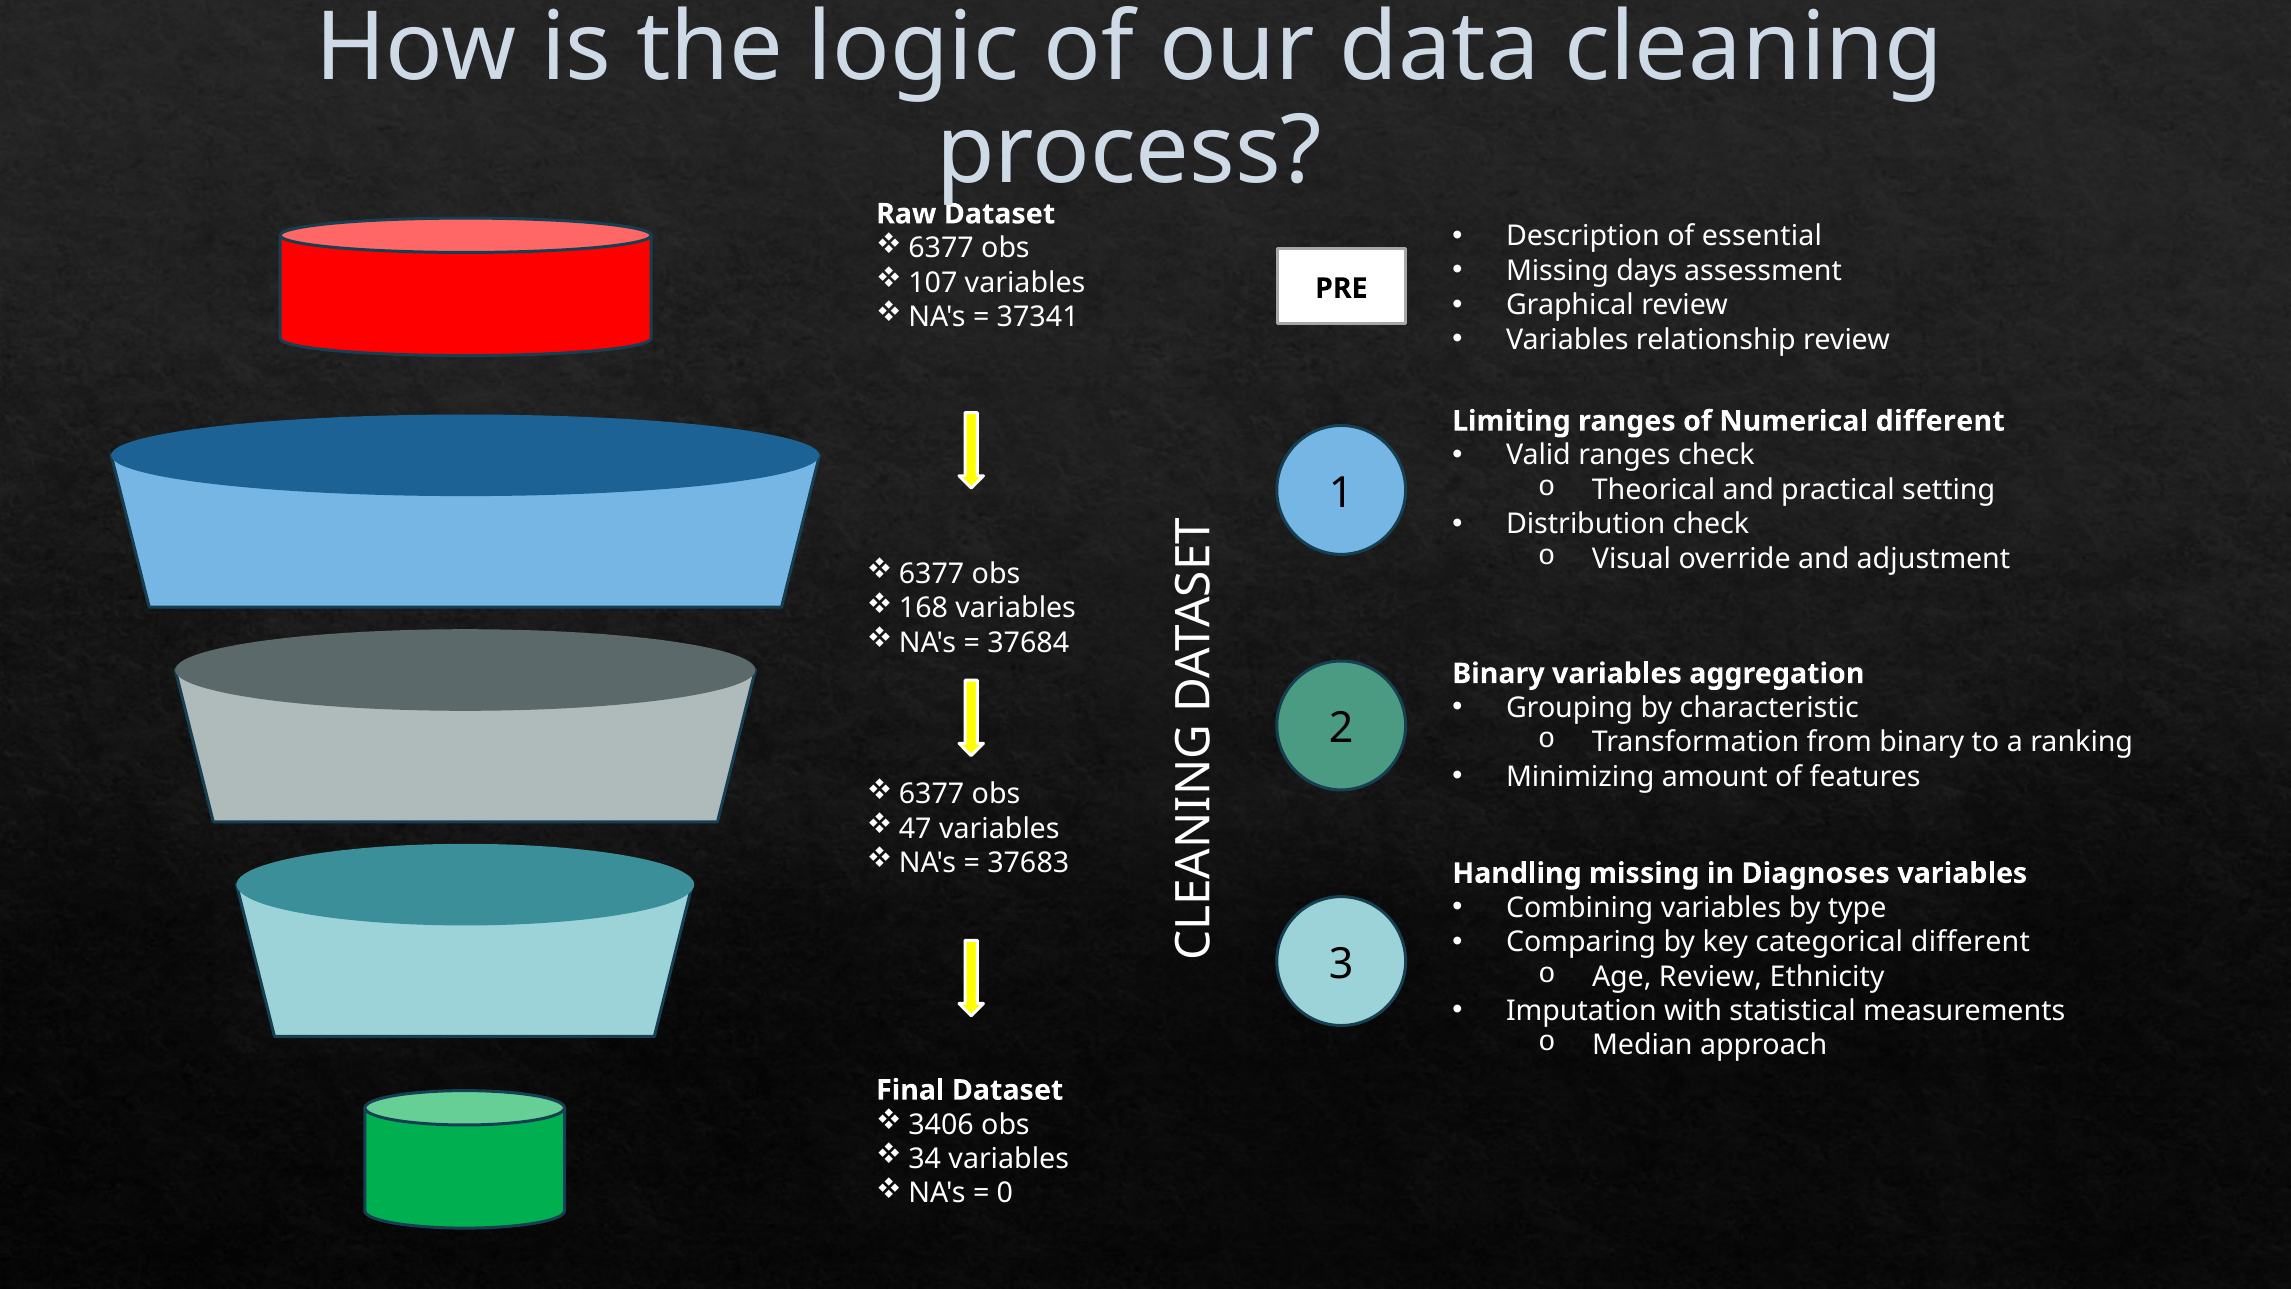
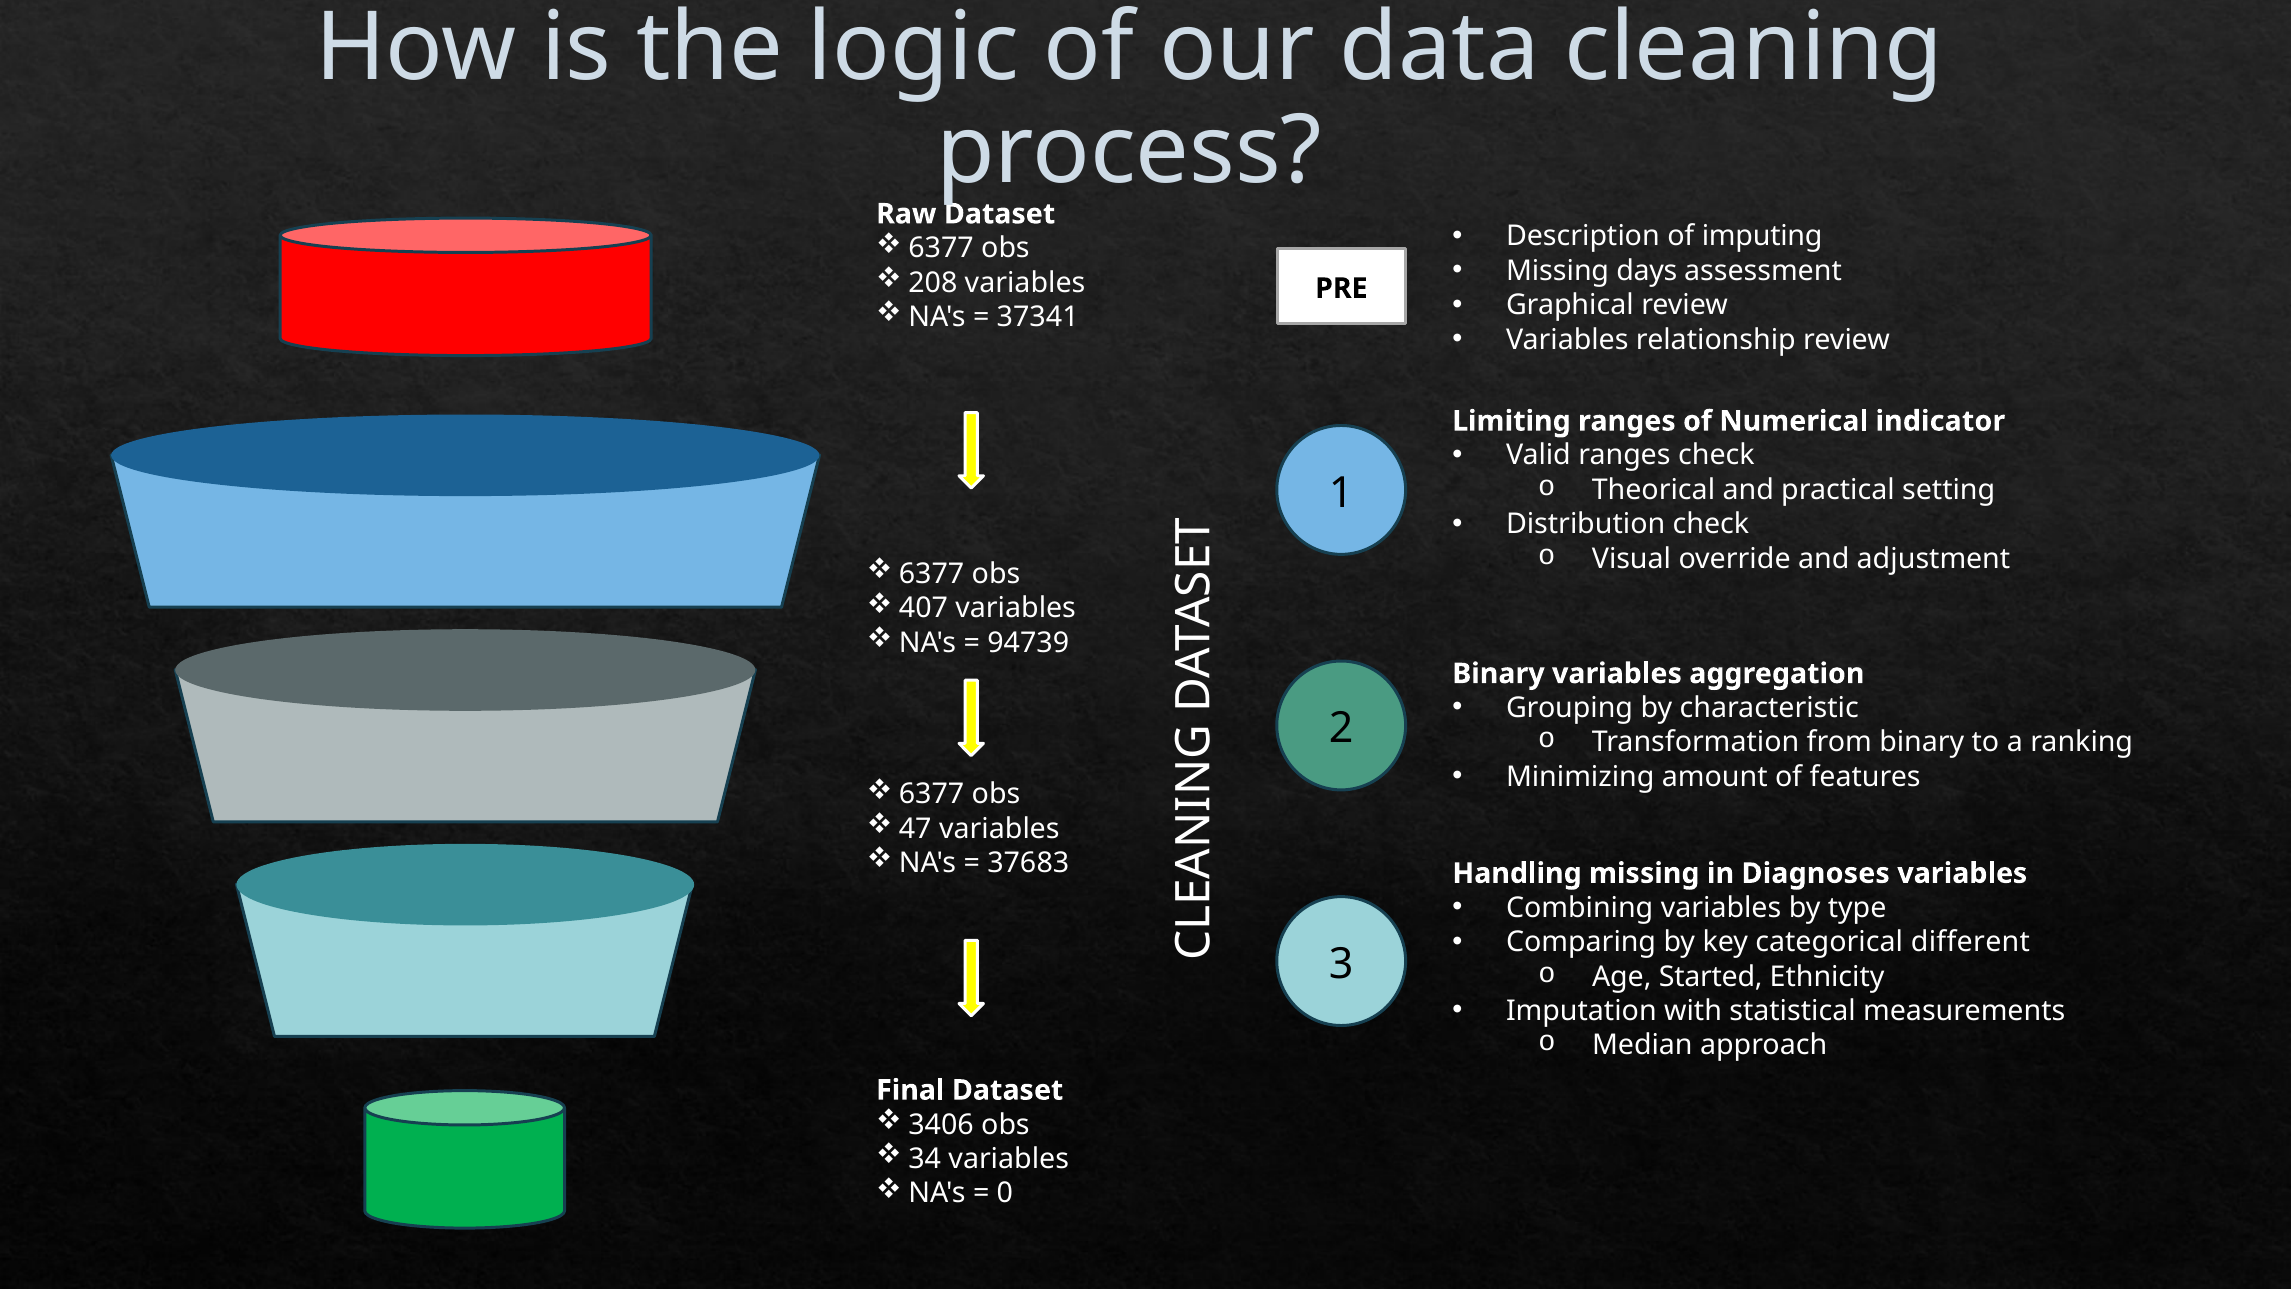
essential: essential -> imputing
107: 107 -> 208
Numerical different: different -> indicator
168: 168 -> 407
37684: 37684 -> 94739
Age Review: Review -> Started
